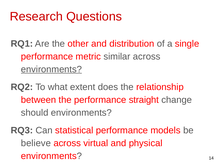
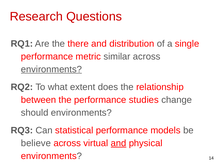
other: other -> there
straight: straight -> studies
and at (119, 143) underline: none -> present
